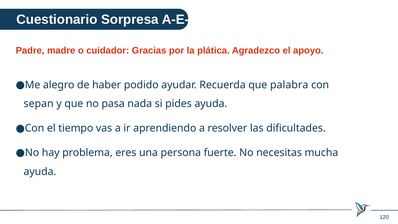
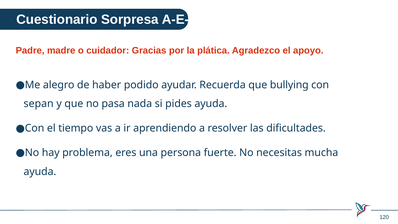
palabra: palabra -> bullying
